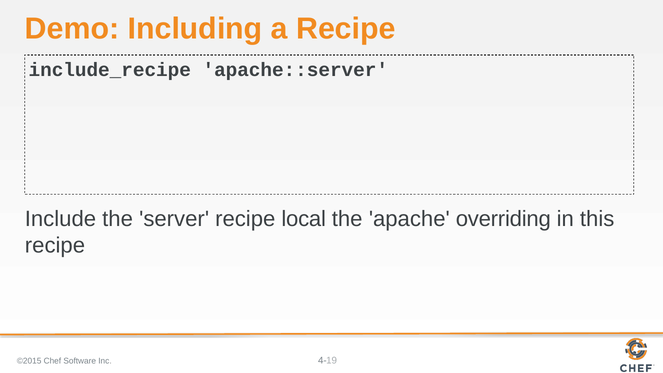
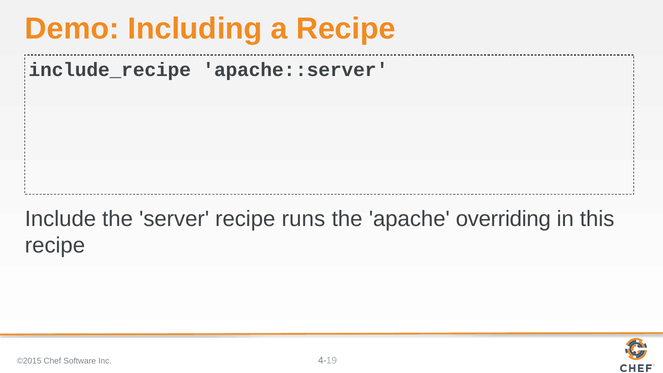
local: local -> runs
